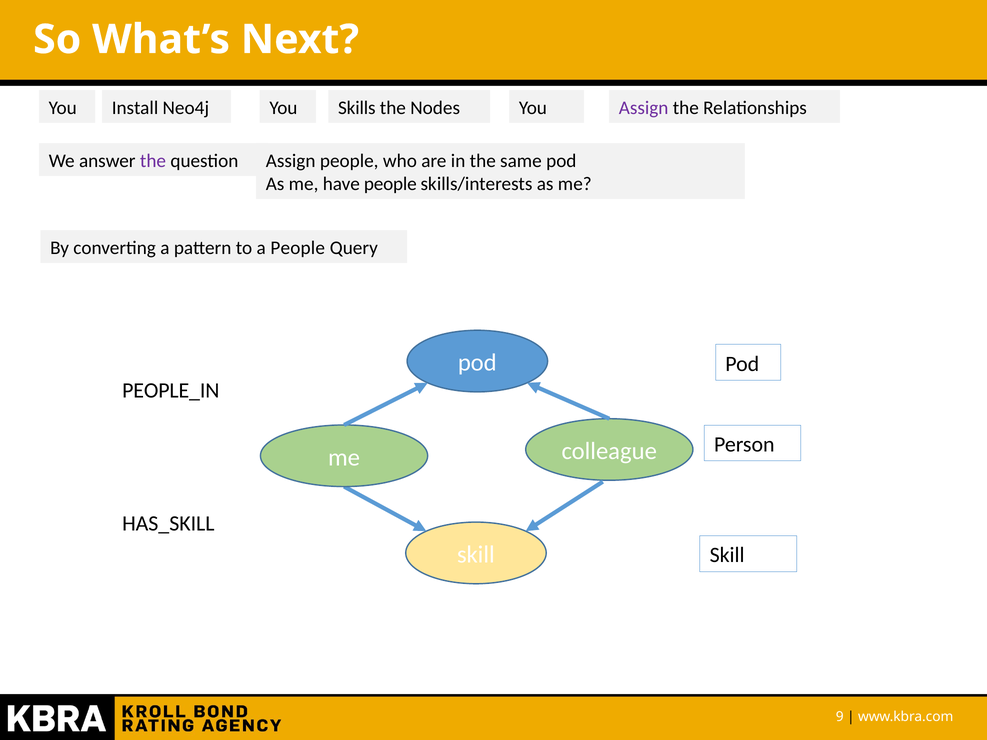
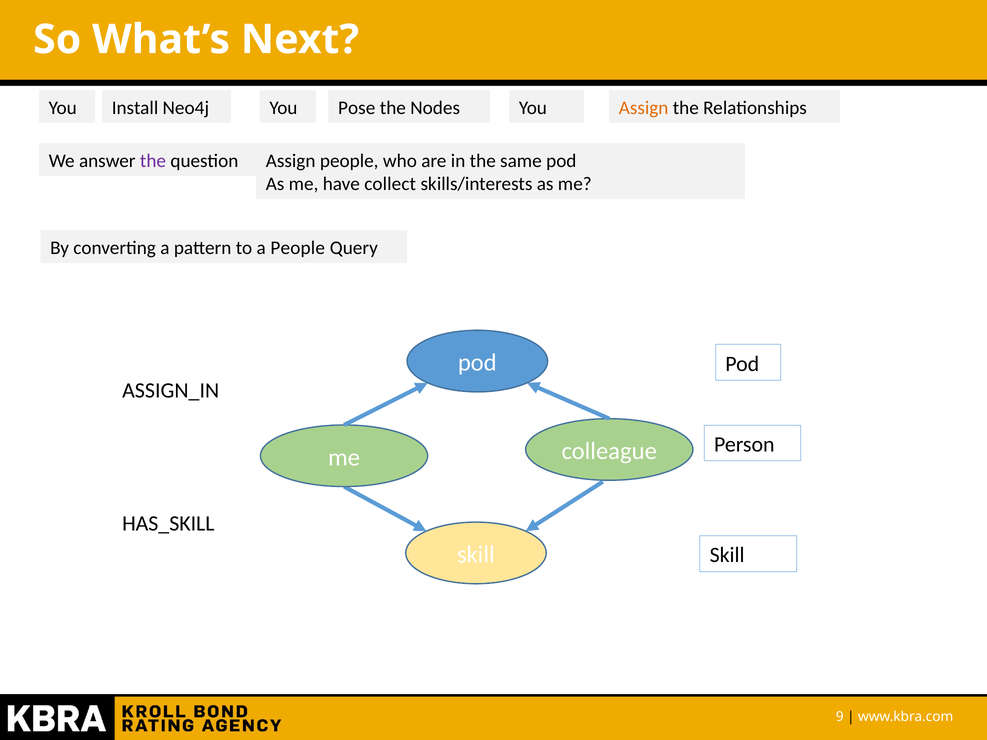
Skills: Skills -> Pose
Assign at (644, 108) colour: purple -> orange
have people: people -> collect
PEOPLE_IN: PEOPLE_IN -> ASSIGN_IN
